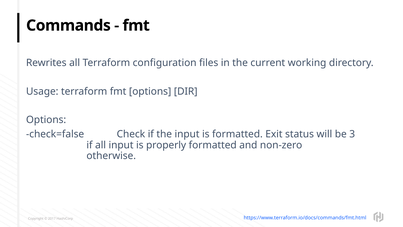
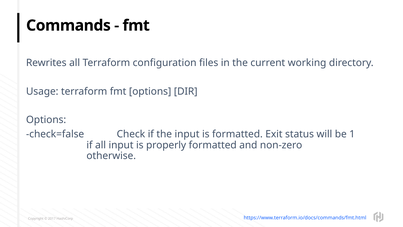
3: 3 -> 1
